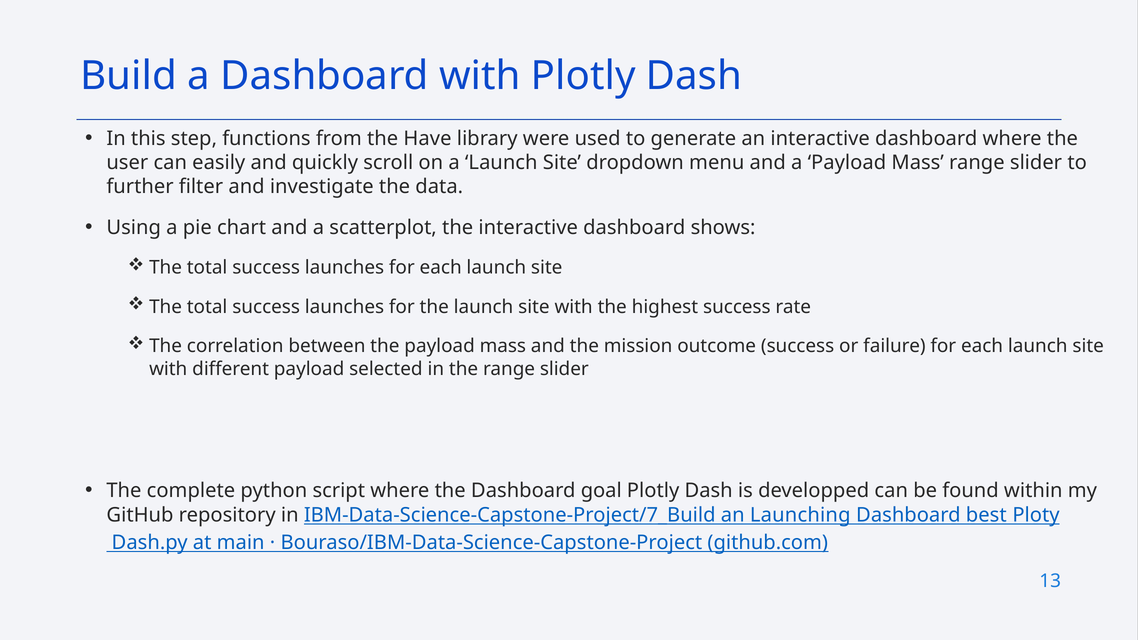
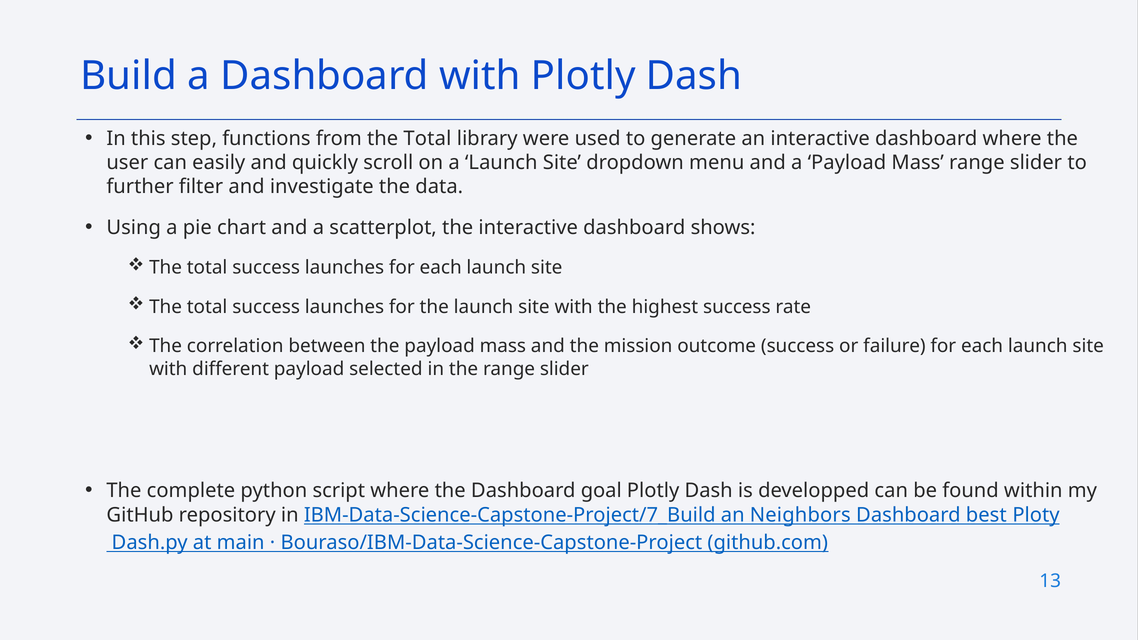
from the Have: Have -> Total
Launching: Launching -> Neighbors
